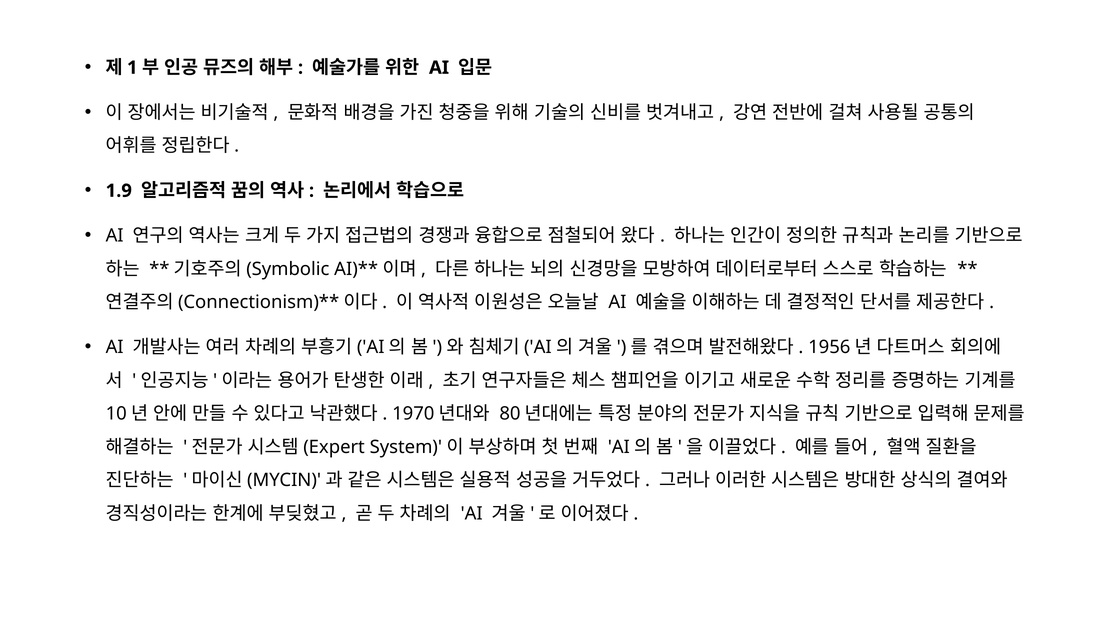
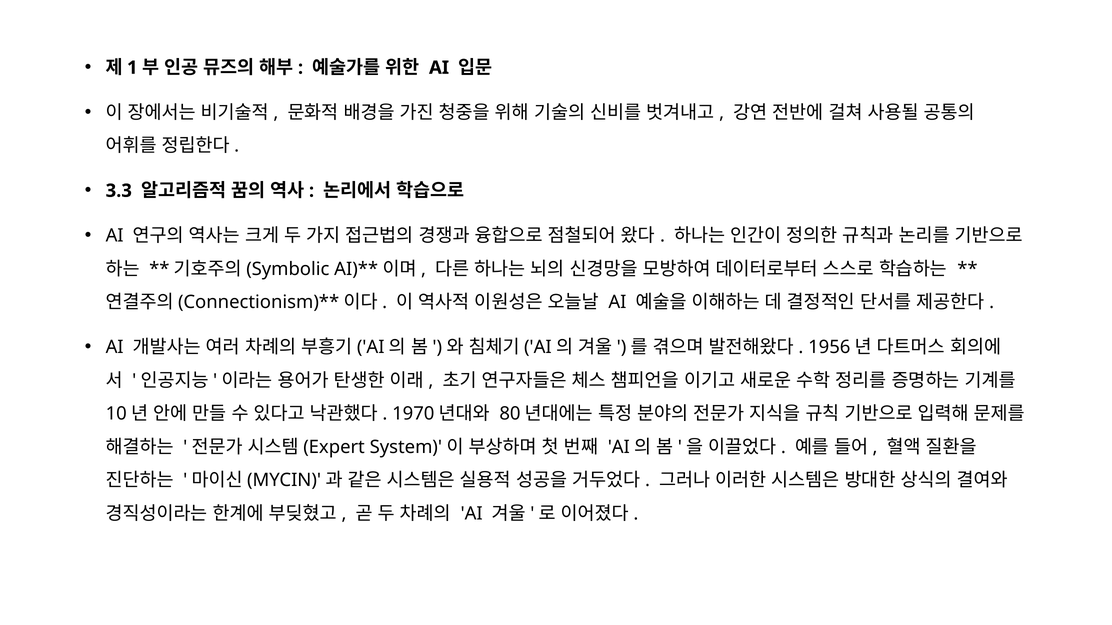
1.9: 1.9 -> 3.3
